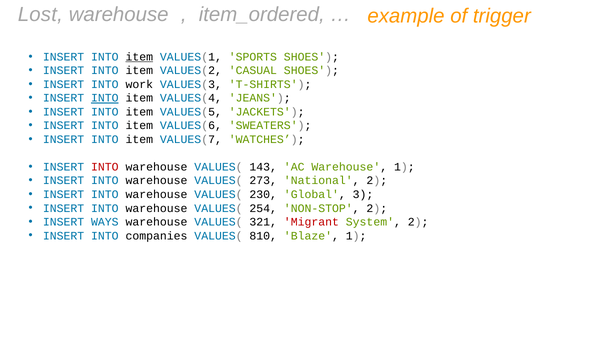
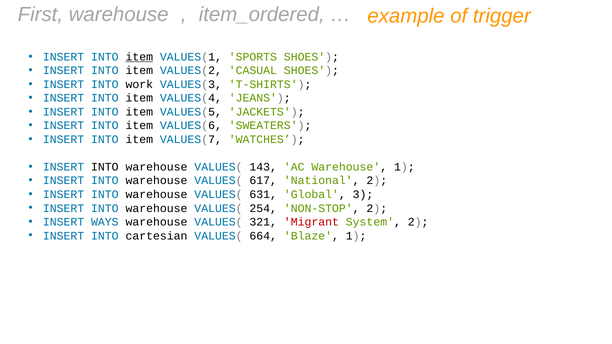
Lost: Lost -> First
INTO at (105, 98) underline: present -> none
INTO at (105, 167) colour: red -> black
273: 273 -> 617
230: 230 -> 631
companies: companies -> cartesian
810: 810 -> 664
